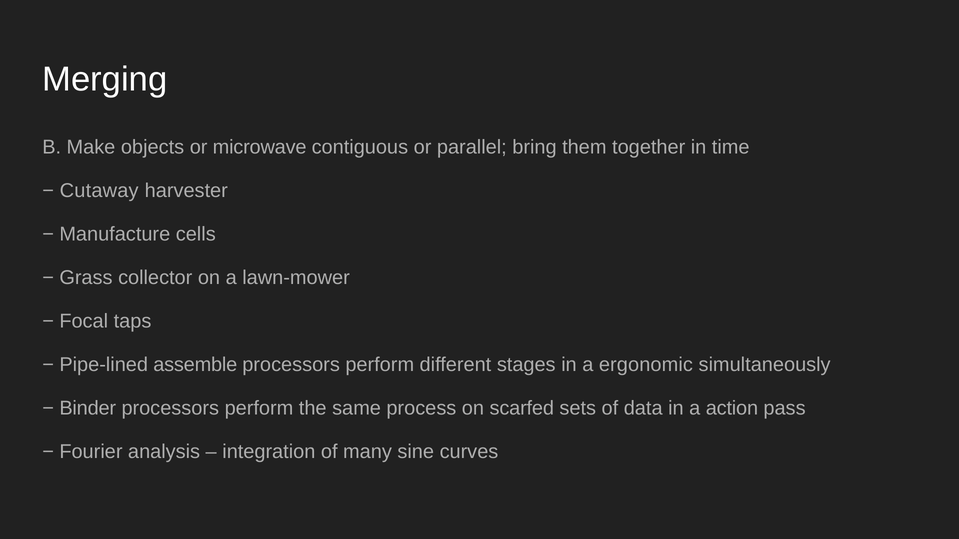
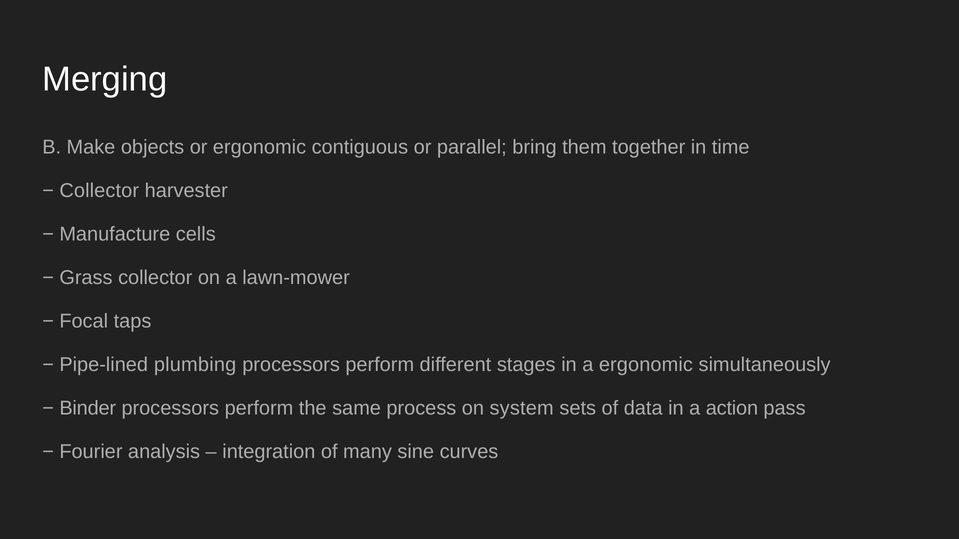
or microwave: microwave -> ergonomic
Cutaway at (99, 191): Cutaway -> Collector
assemble: assemble -> plumbing
scarfed: scarfed -> system
